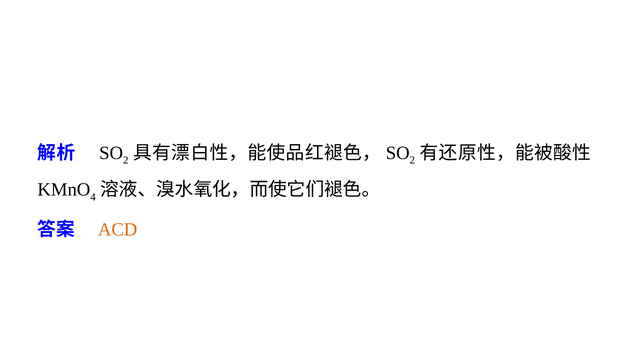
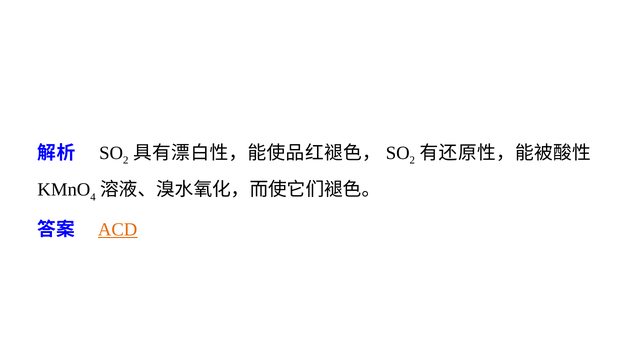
ACD underline: none -> present
